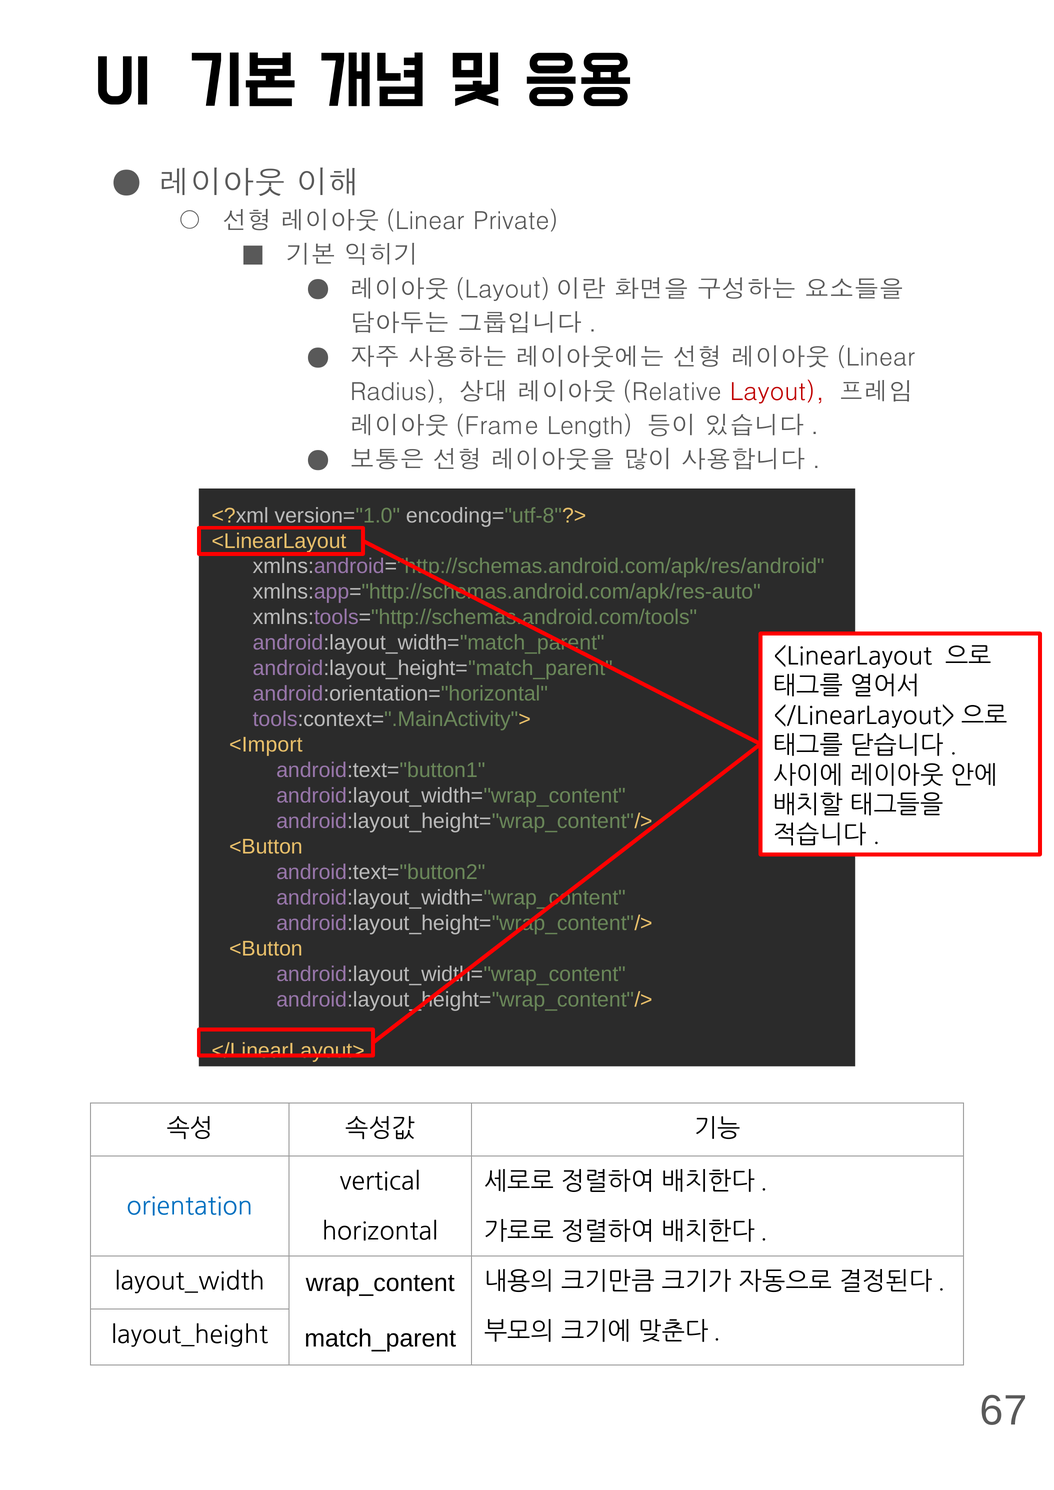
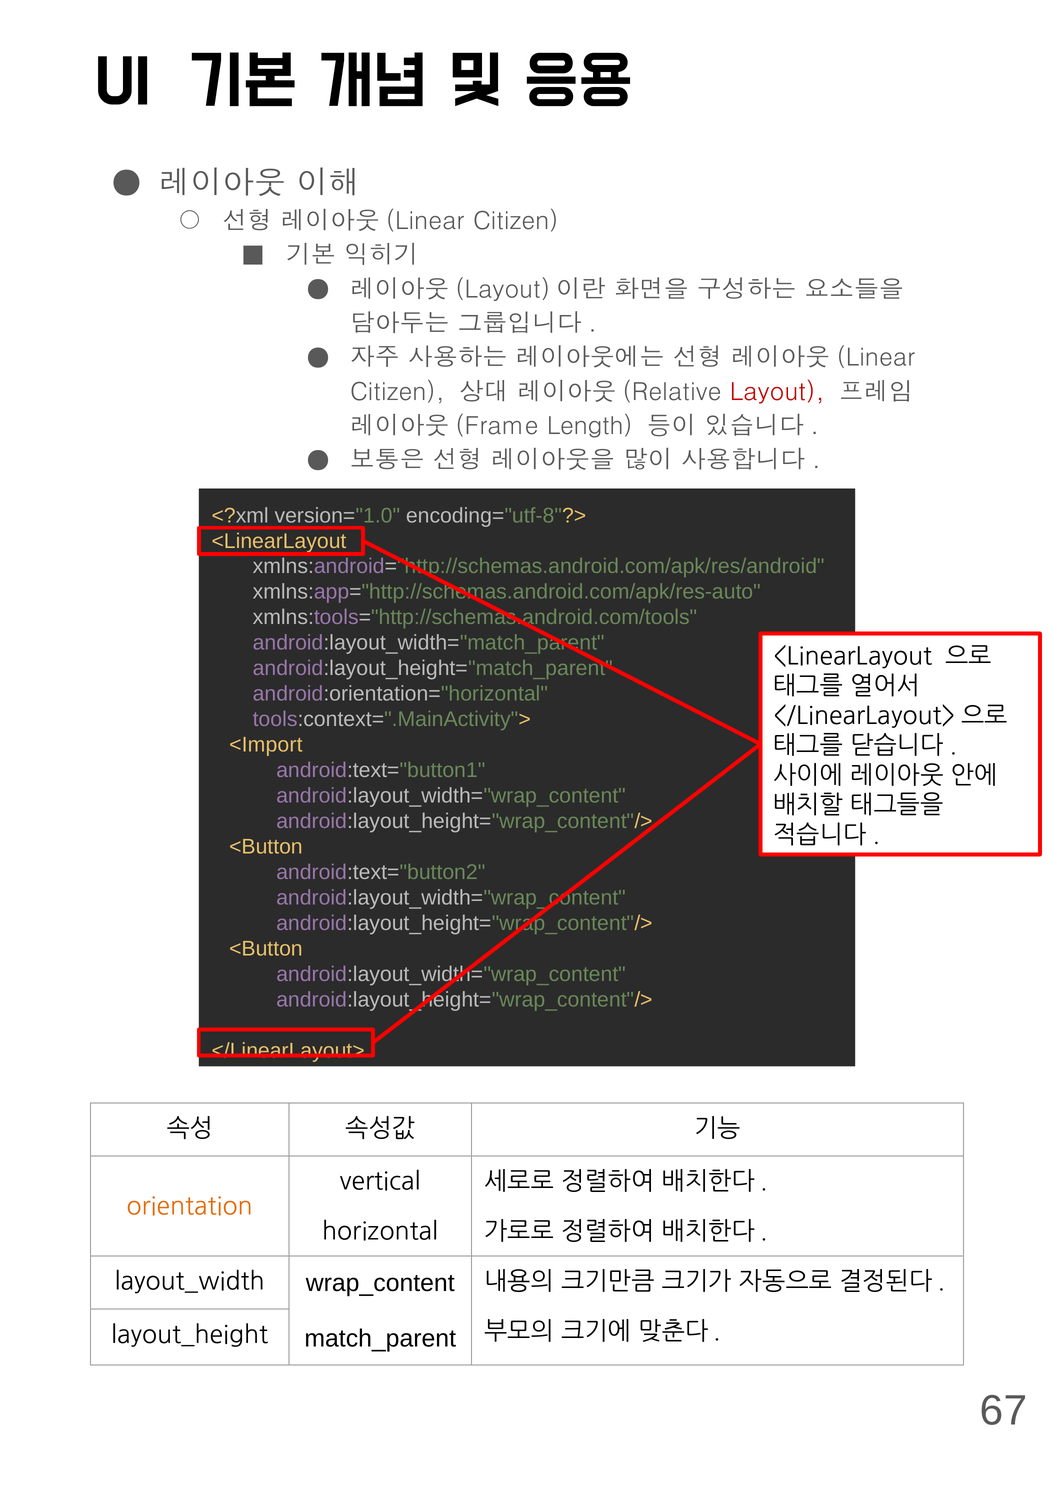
Private at (516, 221): Private -> Citizen
Radius at (398, 392): Radius -> Citizen
orientation colour: blue -> orange
